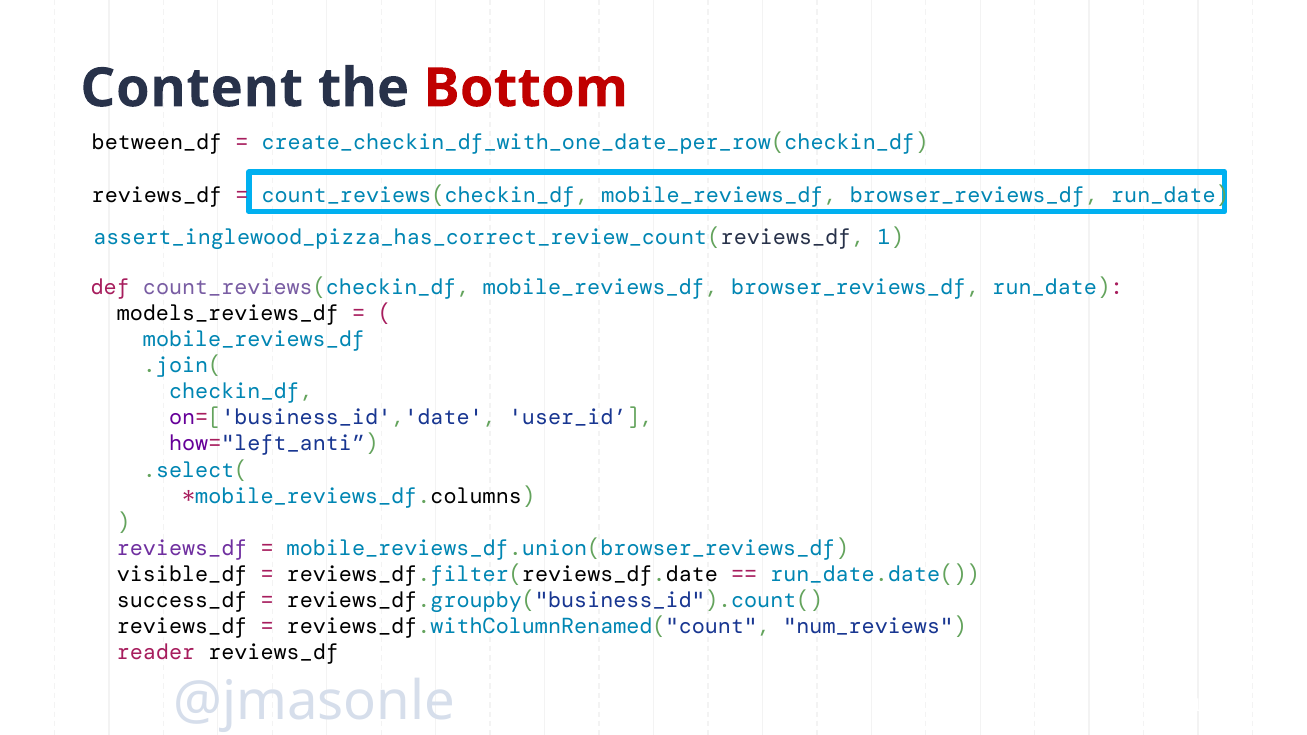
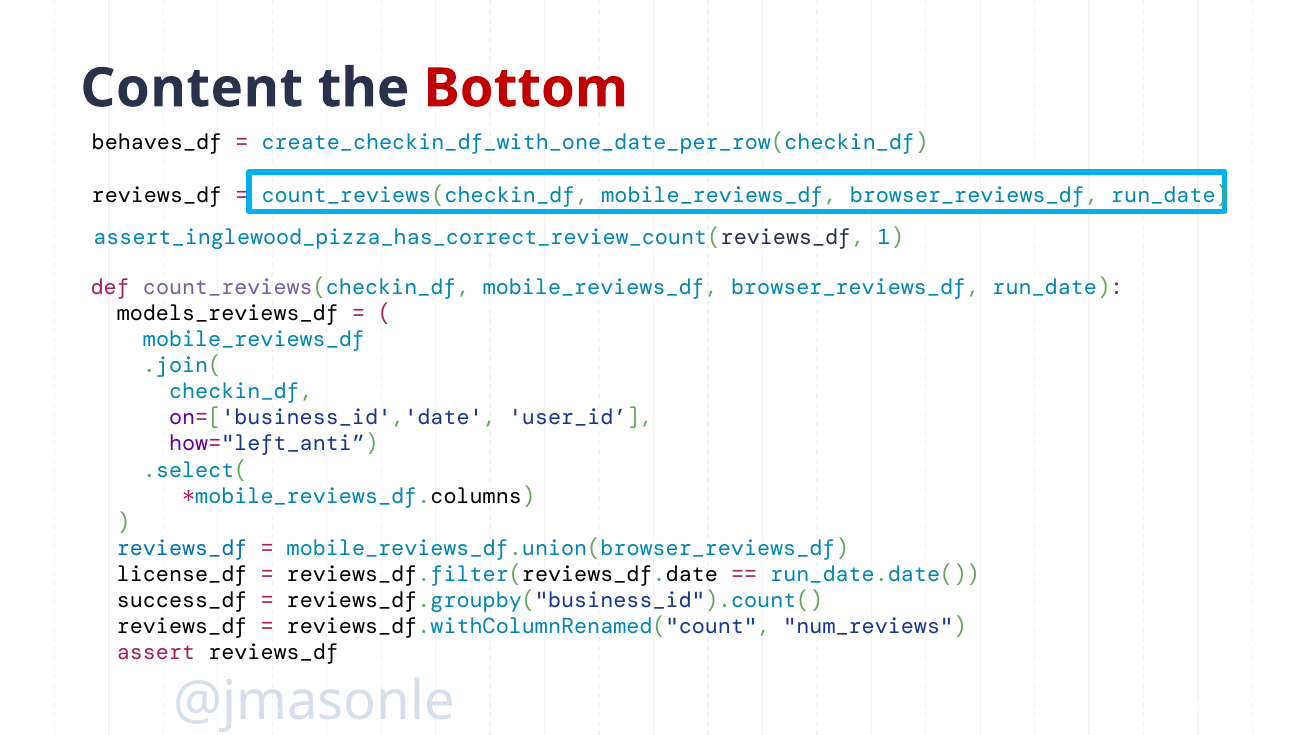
between_df: between_df -> behaves_df
reviews_df at (182, 548) colour: purple -> blue
visible_df: visible_df -> license_df
reader: reader -> assert
